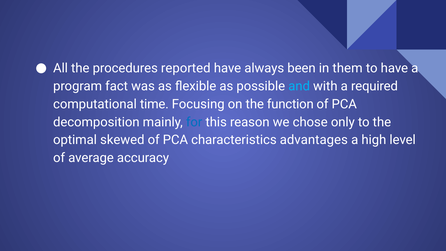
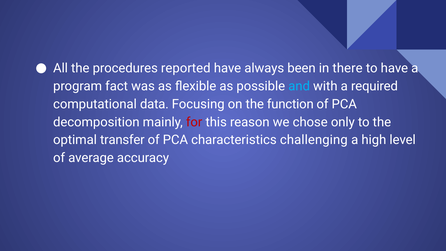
them: them -> there
time: time -> data
for colour: blue -> red
skewed: skewed -> transfer
advantages: advantages -> challenging
